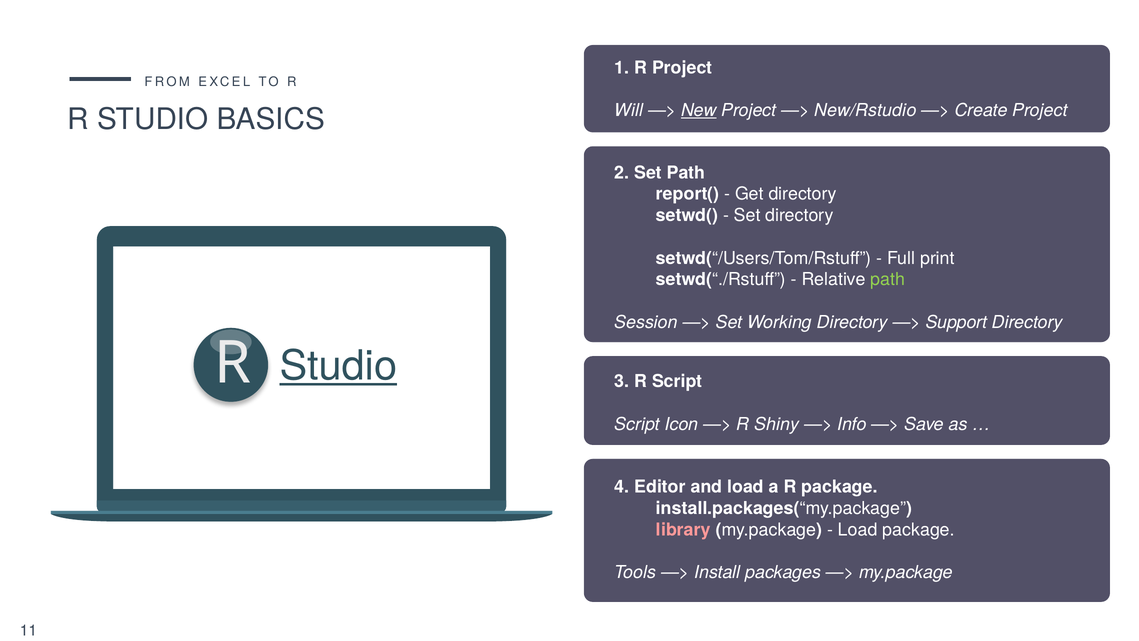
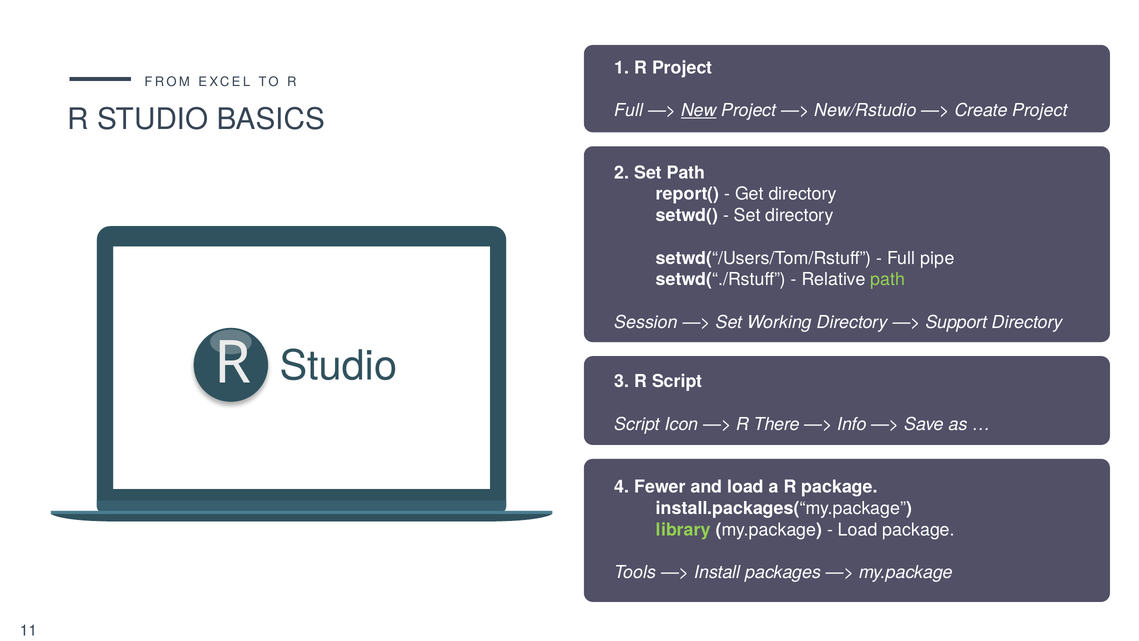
Will at (629, 111): Will -> Full
print: print -> pipe
Studio at (338, 366) underline: present -> none
Shiny: Shiny -> There
Editor: Editor -> Fewer
library colour: pink -> light green
